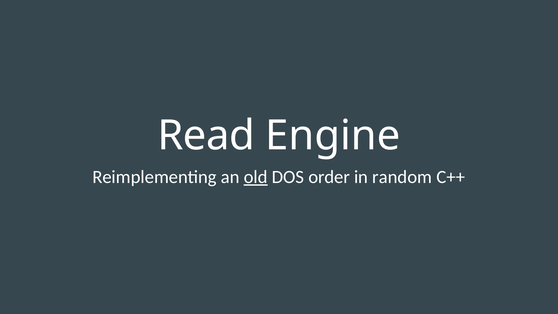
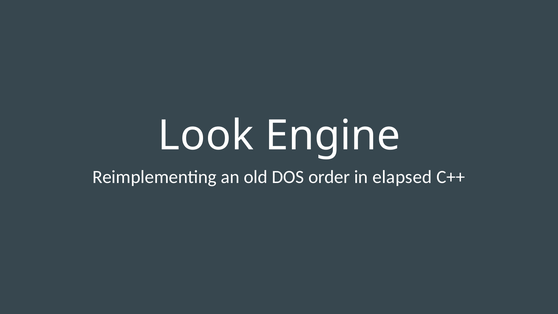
Read: Read -> Look
old underline: present -> none
random: random -> elapsed
